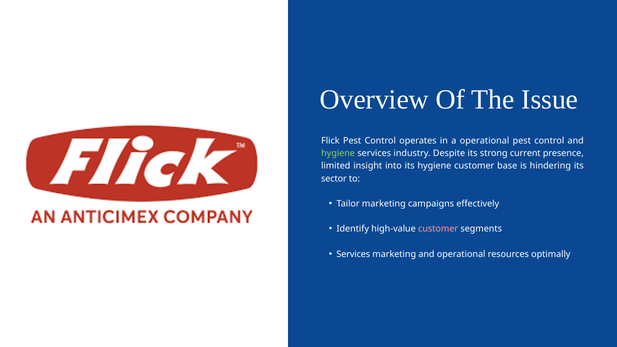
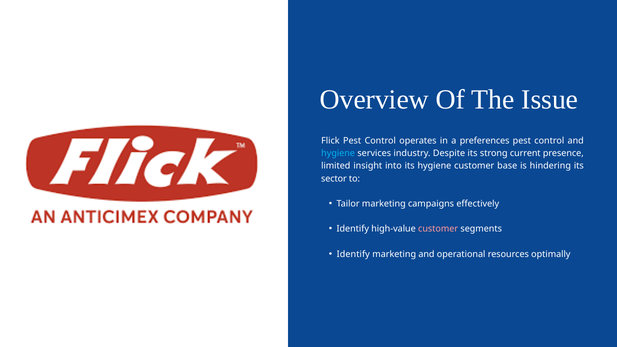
a operational: operational -> preferences
hygiene at (338, 153) colour: light green -> light blue
Services at (353, 254): Services -> Identify
